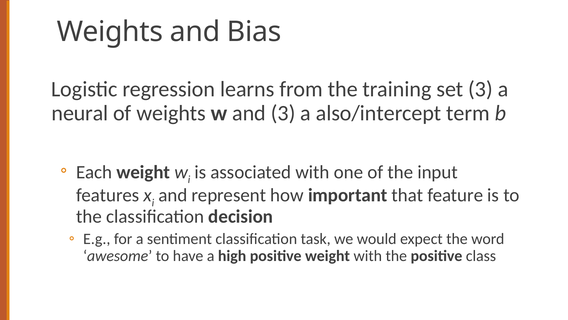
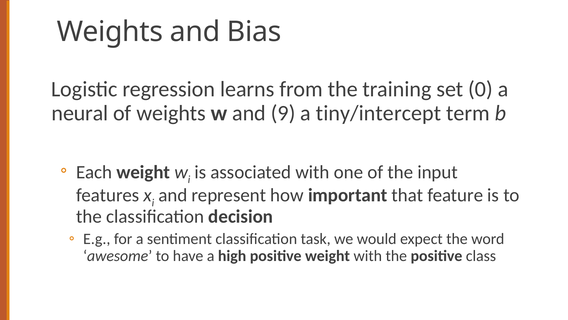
set 3: 3 -> 0
and 3: 3 -> 9
also/intercept: also/intercept -> tiny/intercept
